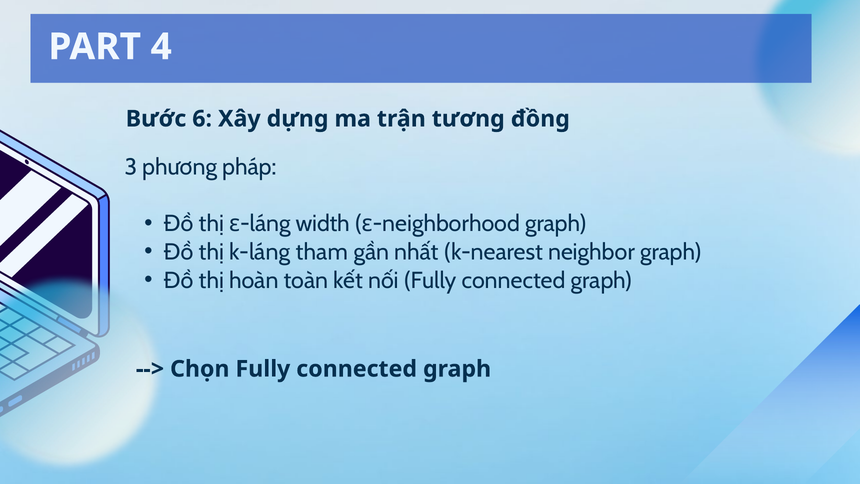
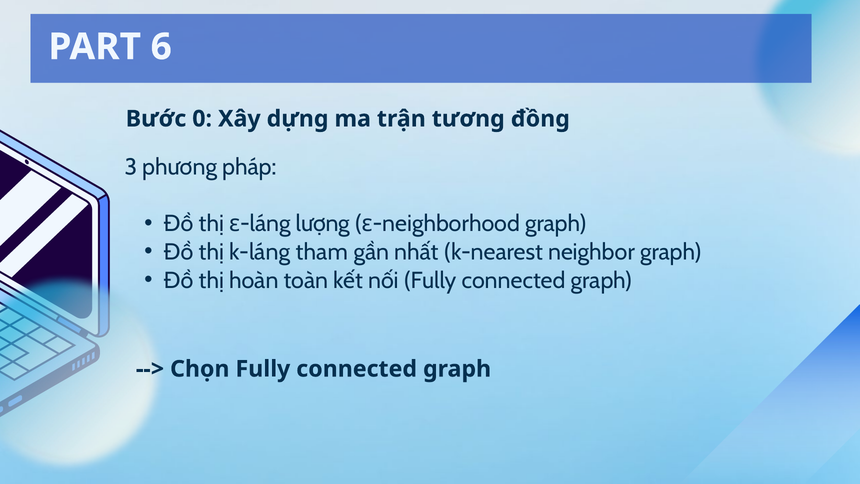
4: 4 -> 6
6: 6 -> 0
width: width -> lượng
